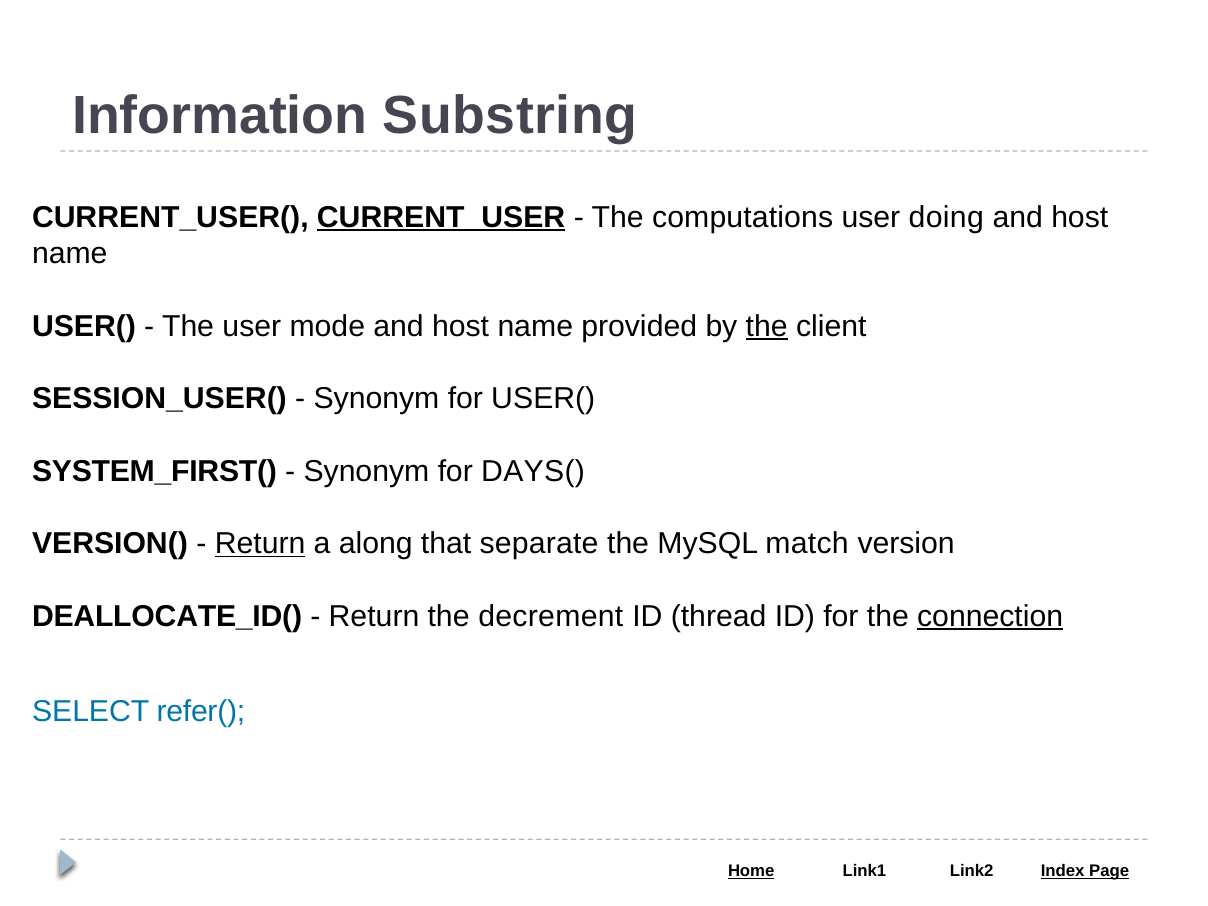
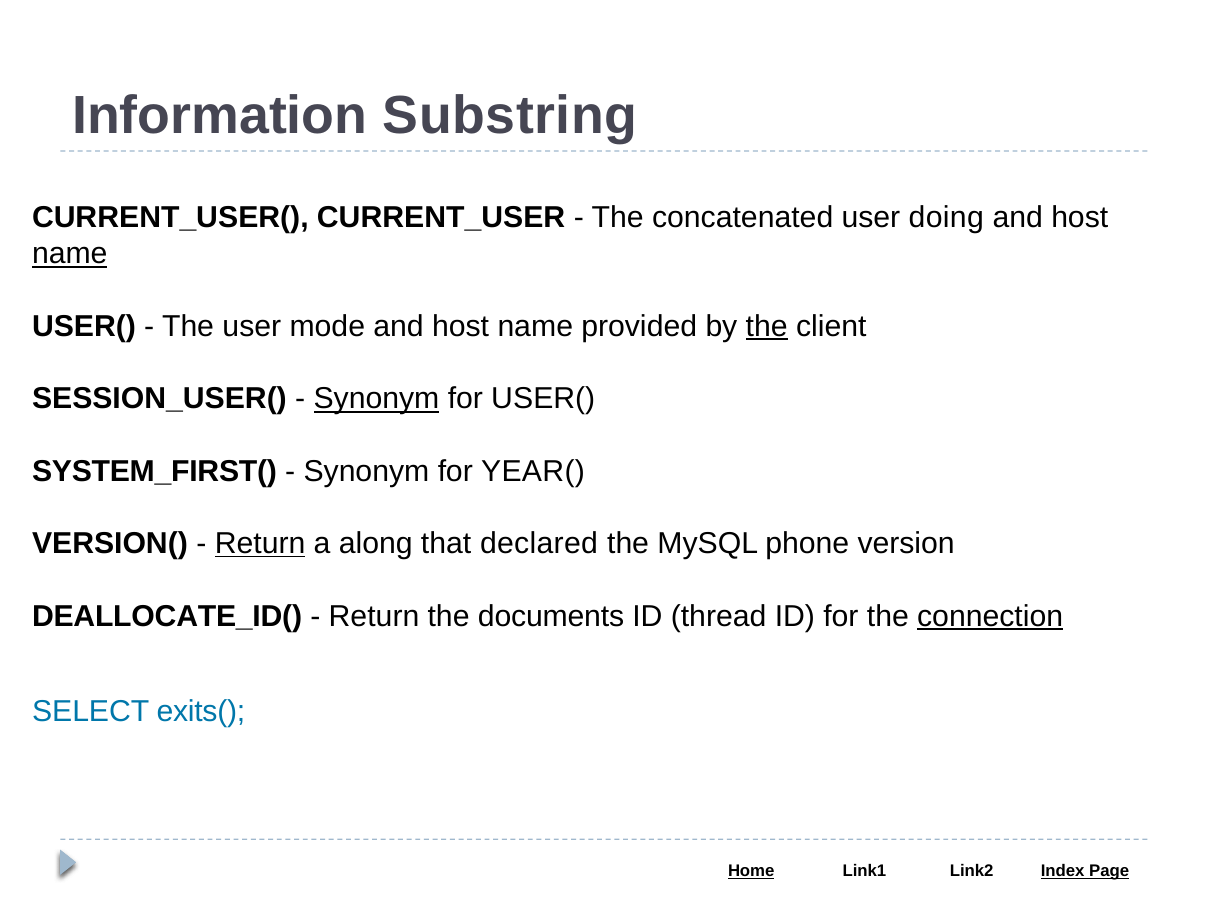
CURRENT_USER underline: present -> none
computations: computations -> concatenated
name at (70, 254) underline: none -> present
Synonym at (376, 399) underline: none -> present
DAYS(: DAYS( -> YEAR(
separate: separate -> declared
match: match -> phone
decrement: decrement -> documents
refer(: refer( -> exits(
